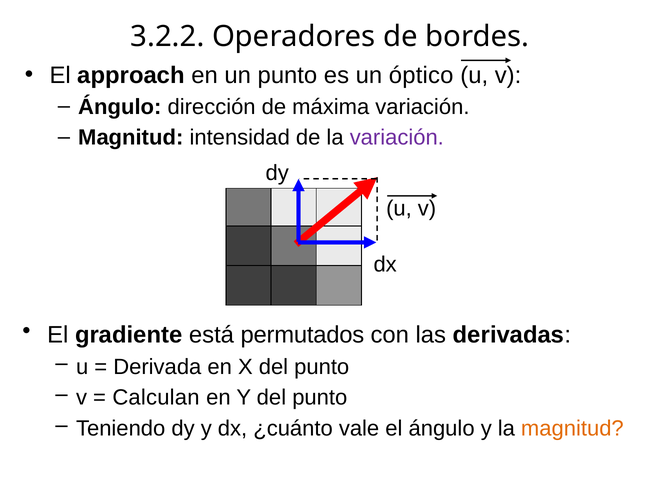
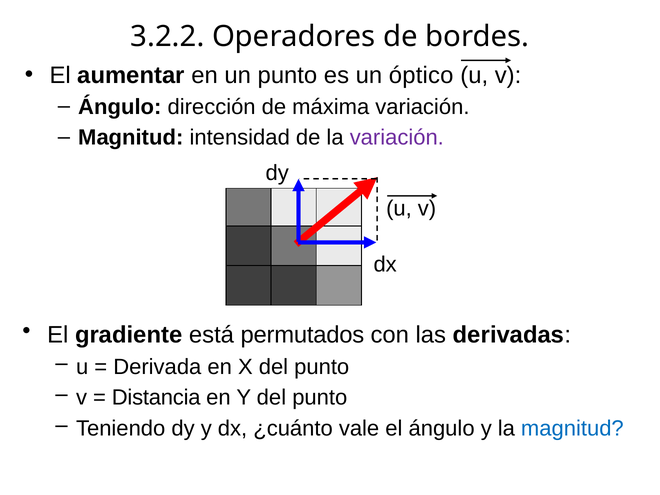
approach: approach -> aumentar
Calculan: Calculan -> Distancia
magnitud at (572, 428) colour: orange -> blue
